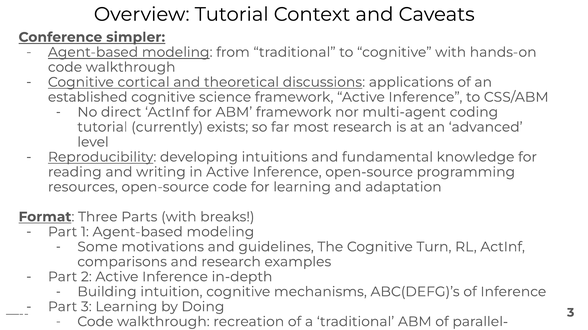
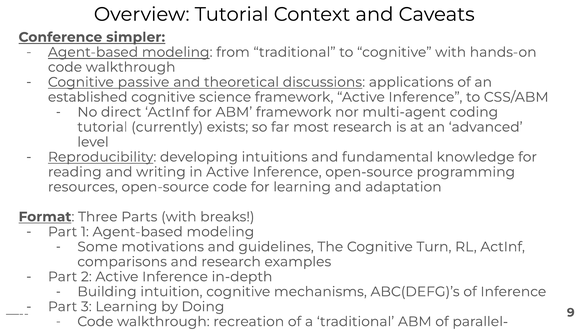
cortical: cortical -> passive
3 at (571, 313): 3 -> 9
